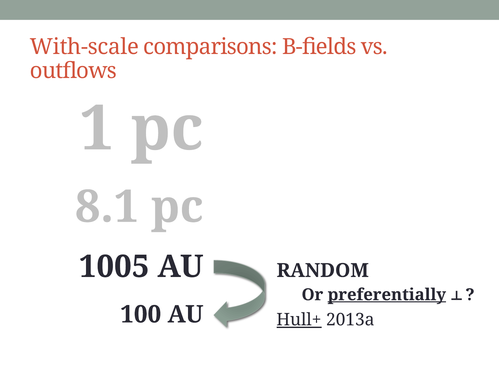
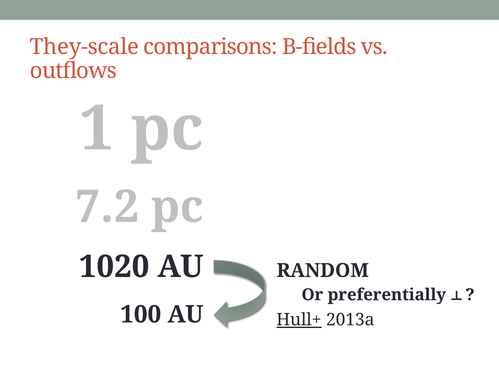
With-scale: With-scale -> They-scale
8.1: 8.1 -> 7.2
1005: 1005 -> 1020
preferentially underline: present -> none
